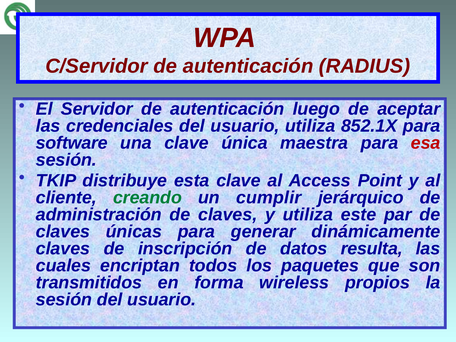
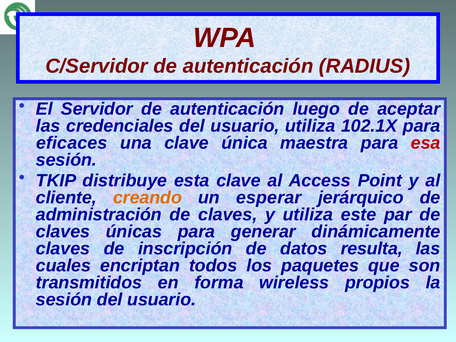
852.1X: 852.1X -> 102.1X
software: software -> eficaces
creando colour: green -> orange
cumplir: cumplir -> esperar
